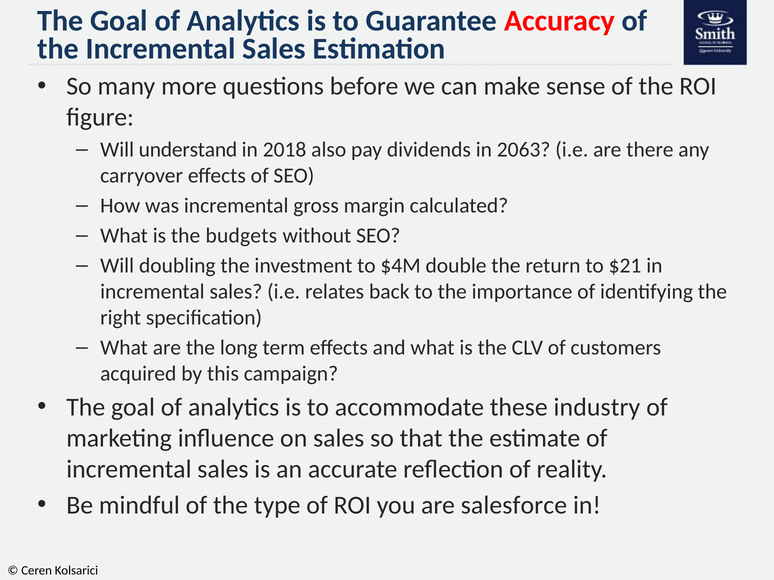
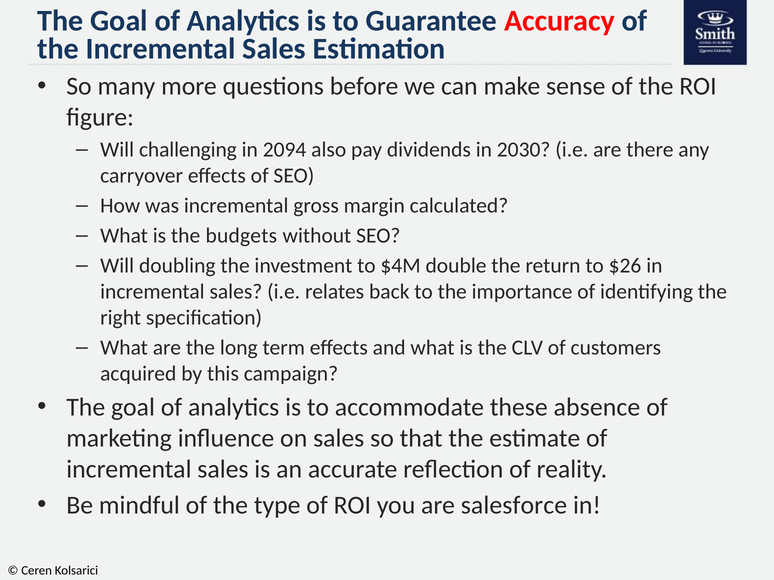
understand: understand -> challenging
2018: 2018 -> 2094
2063: 2063 -> 2030
$21: $21 -> $26
industry: industry -> absence
